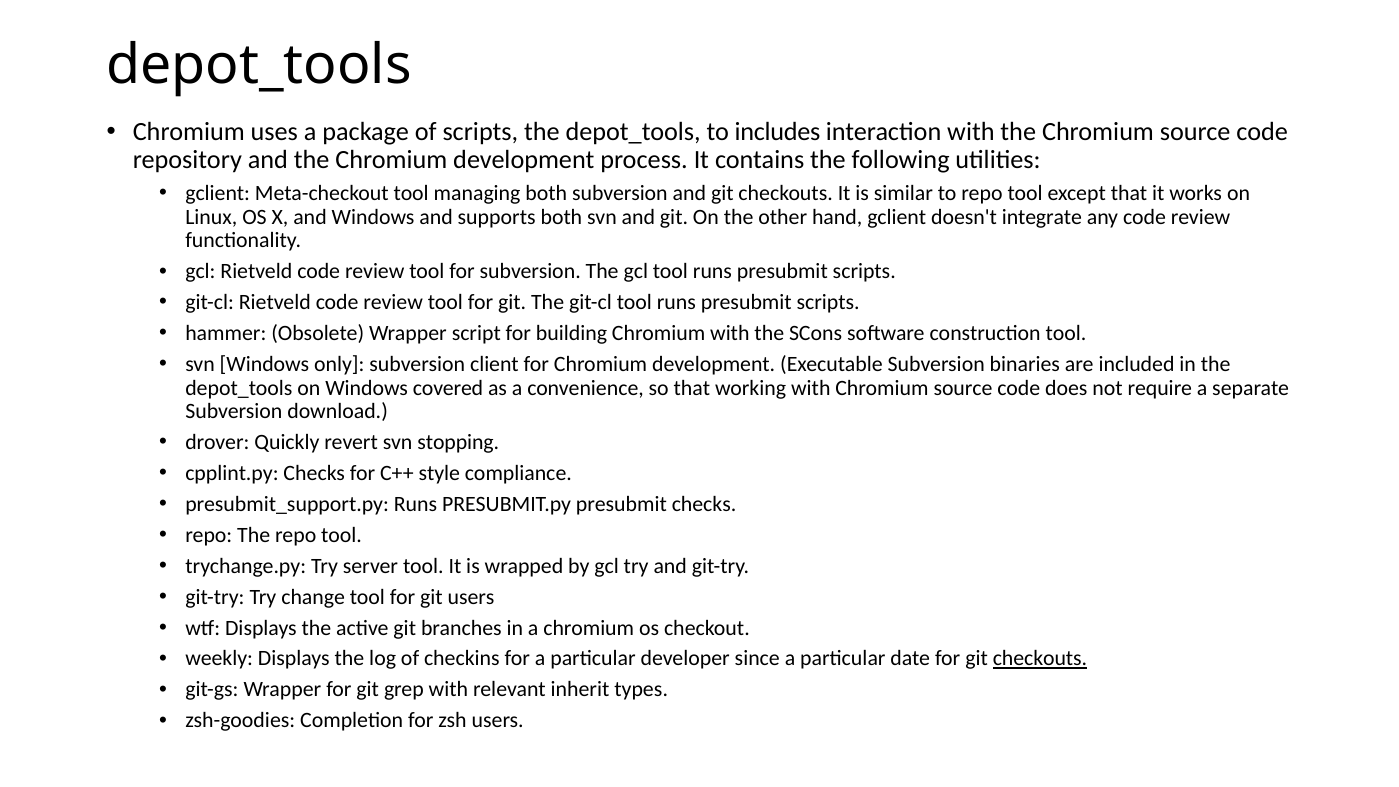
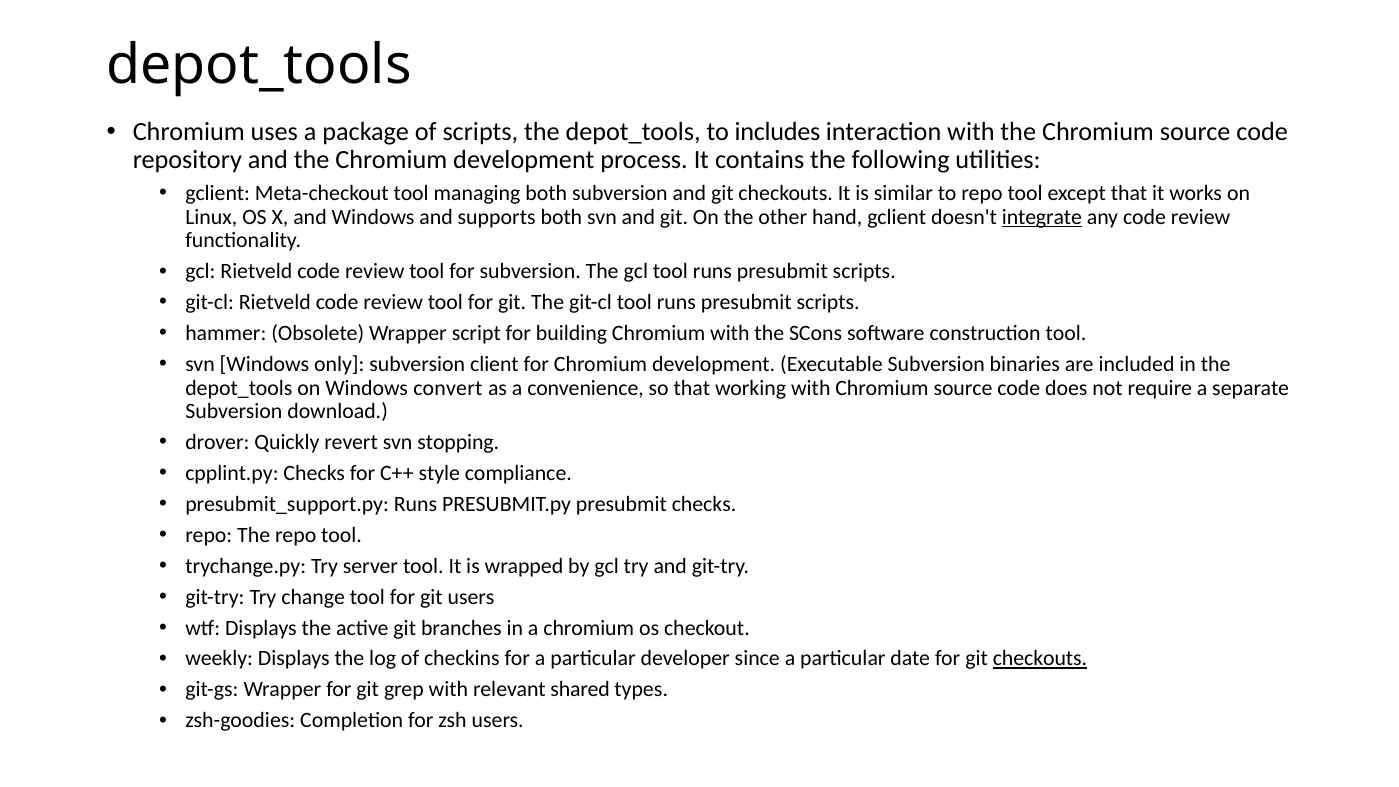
integrate underline: none -> present
covered: covered -> convert
inherit: inherit -> shared
